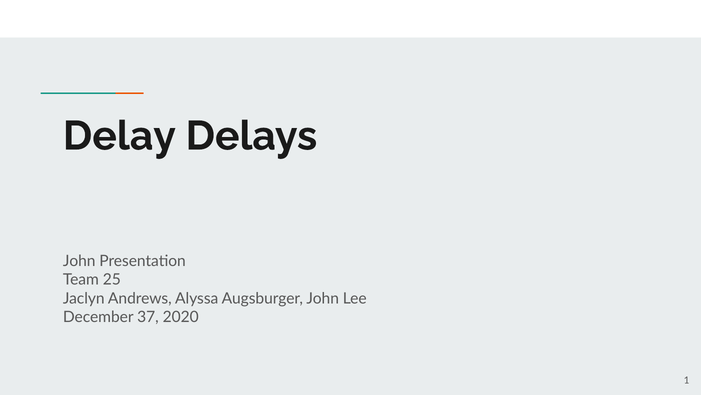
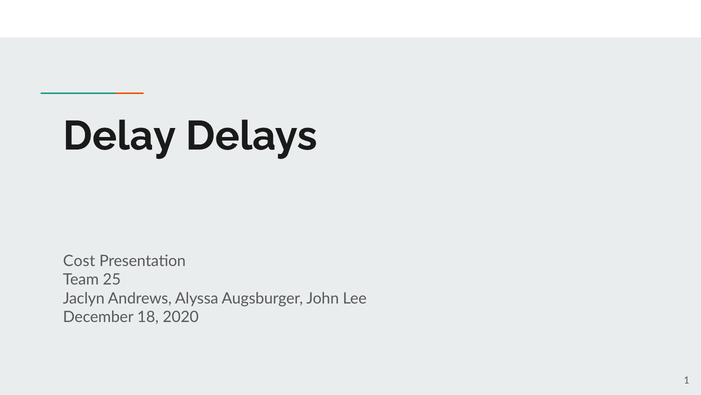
John at (79, 261): John -> Cost
37: 37 -> 18
